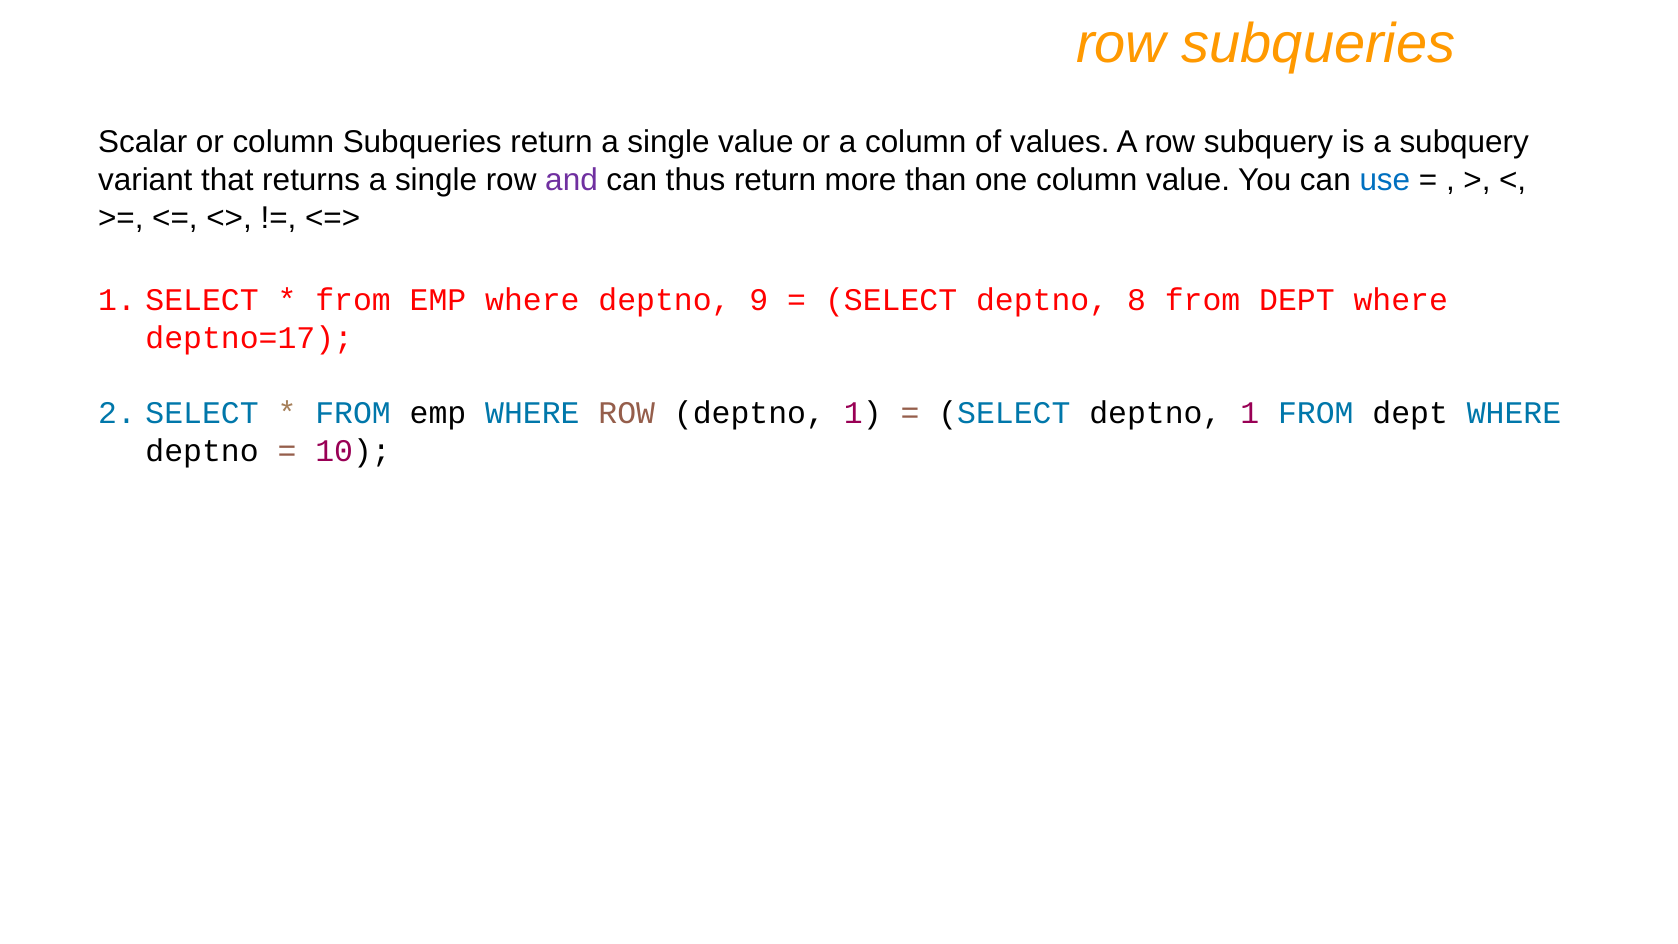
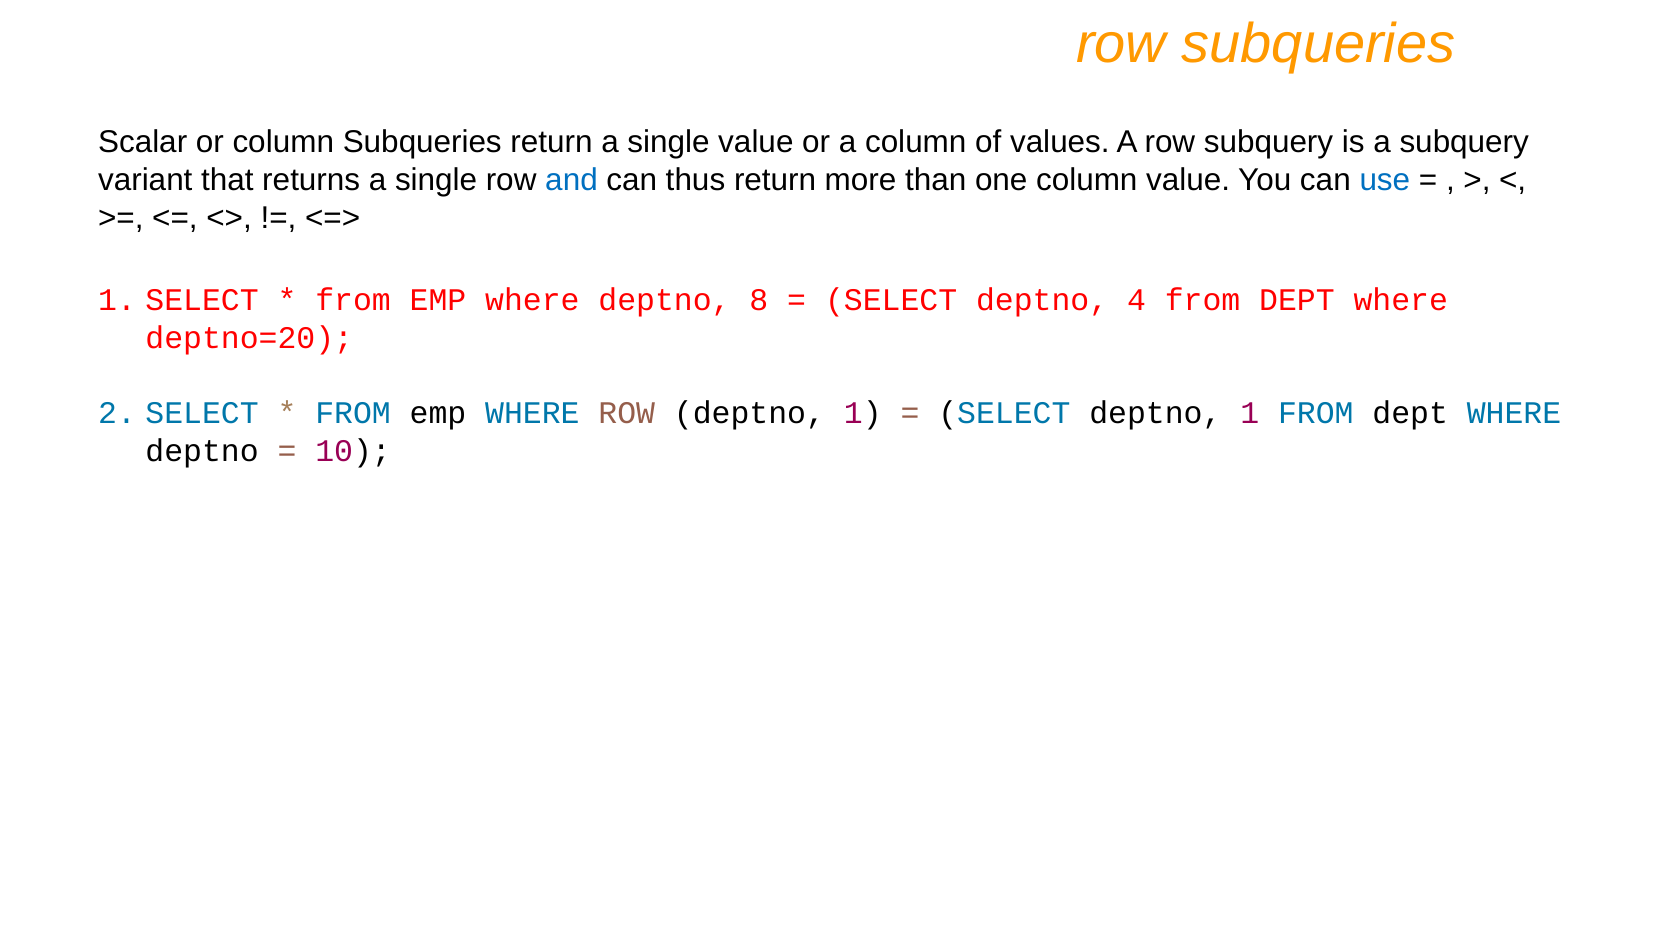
and colour: purple -> blue
9: 9 -> 8
8: 8 -> 4
deptno=17: deptno=17 -> deptno=20
